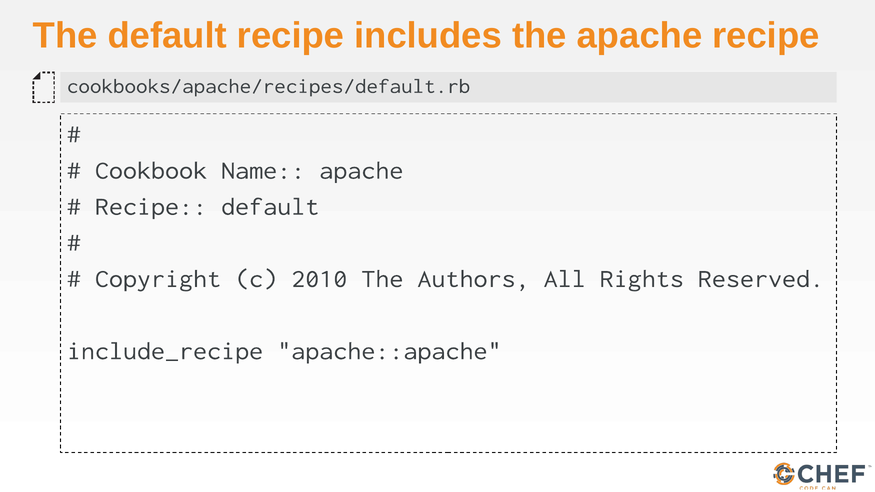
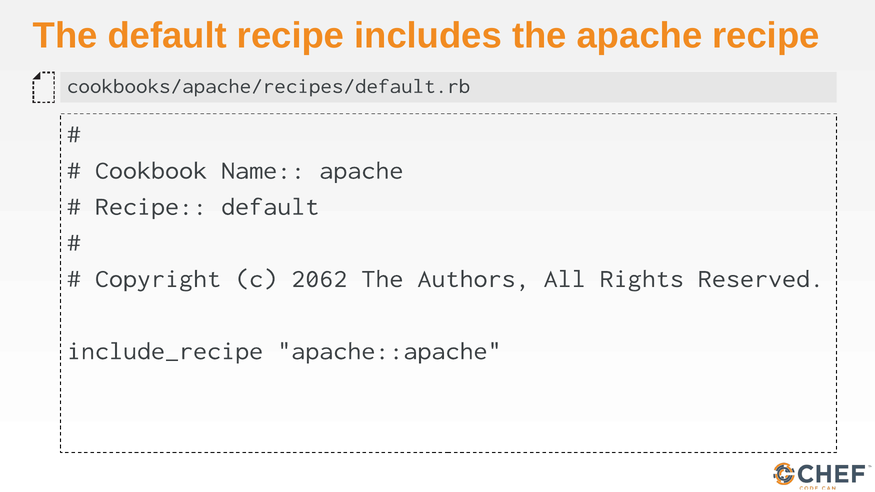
2010: 2010 -> 2062
